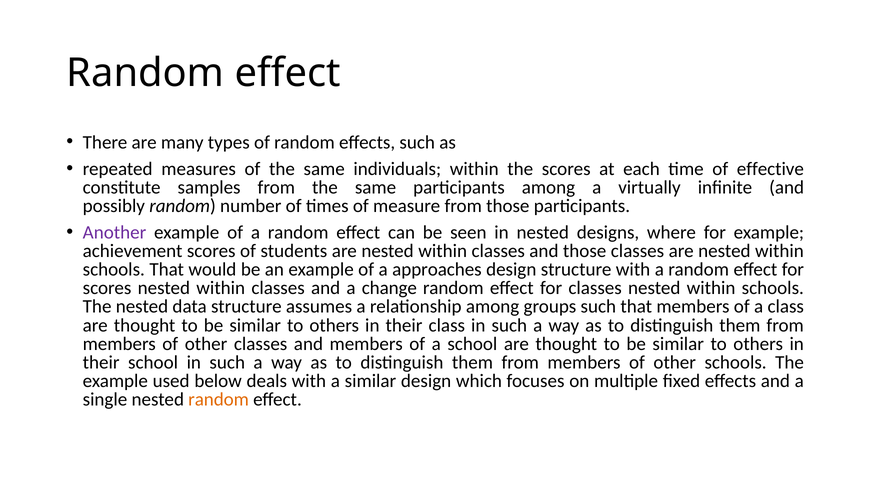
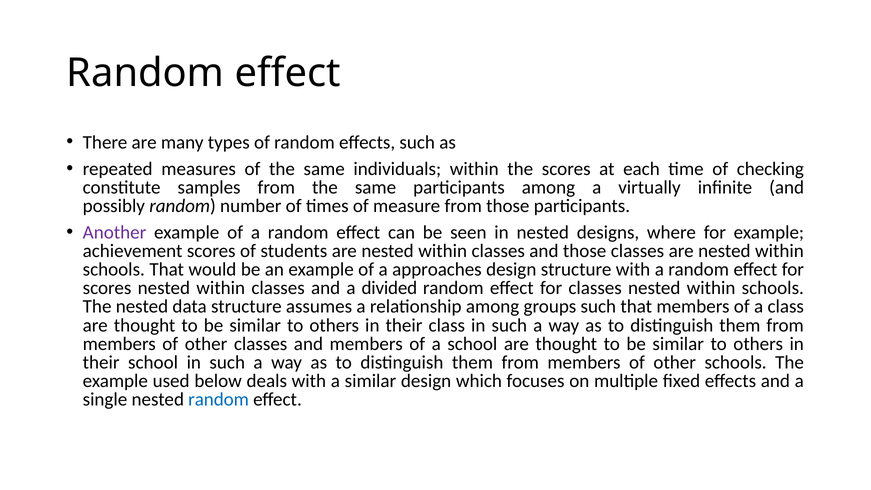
effective: effective -> checking
change: change -> divided
random at (219, 399) colour: orange -> blue
